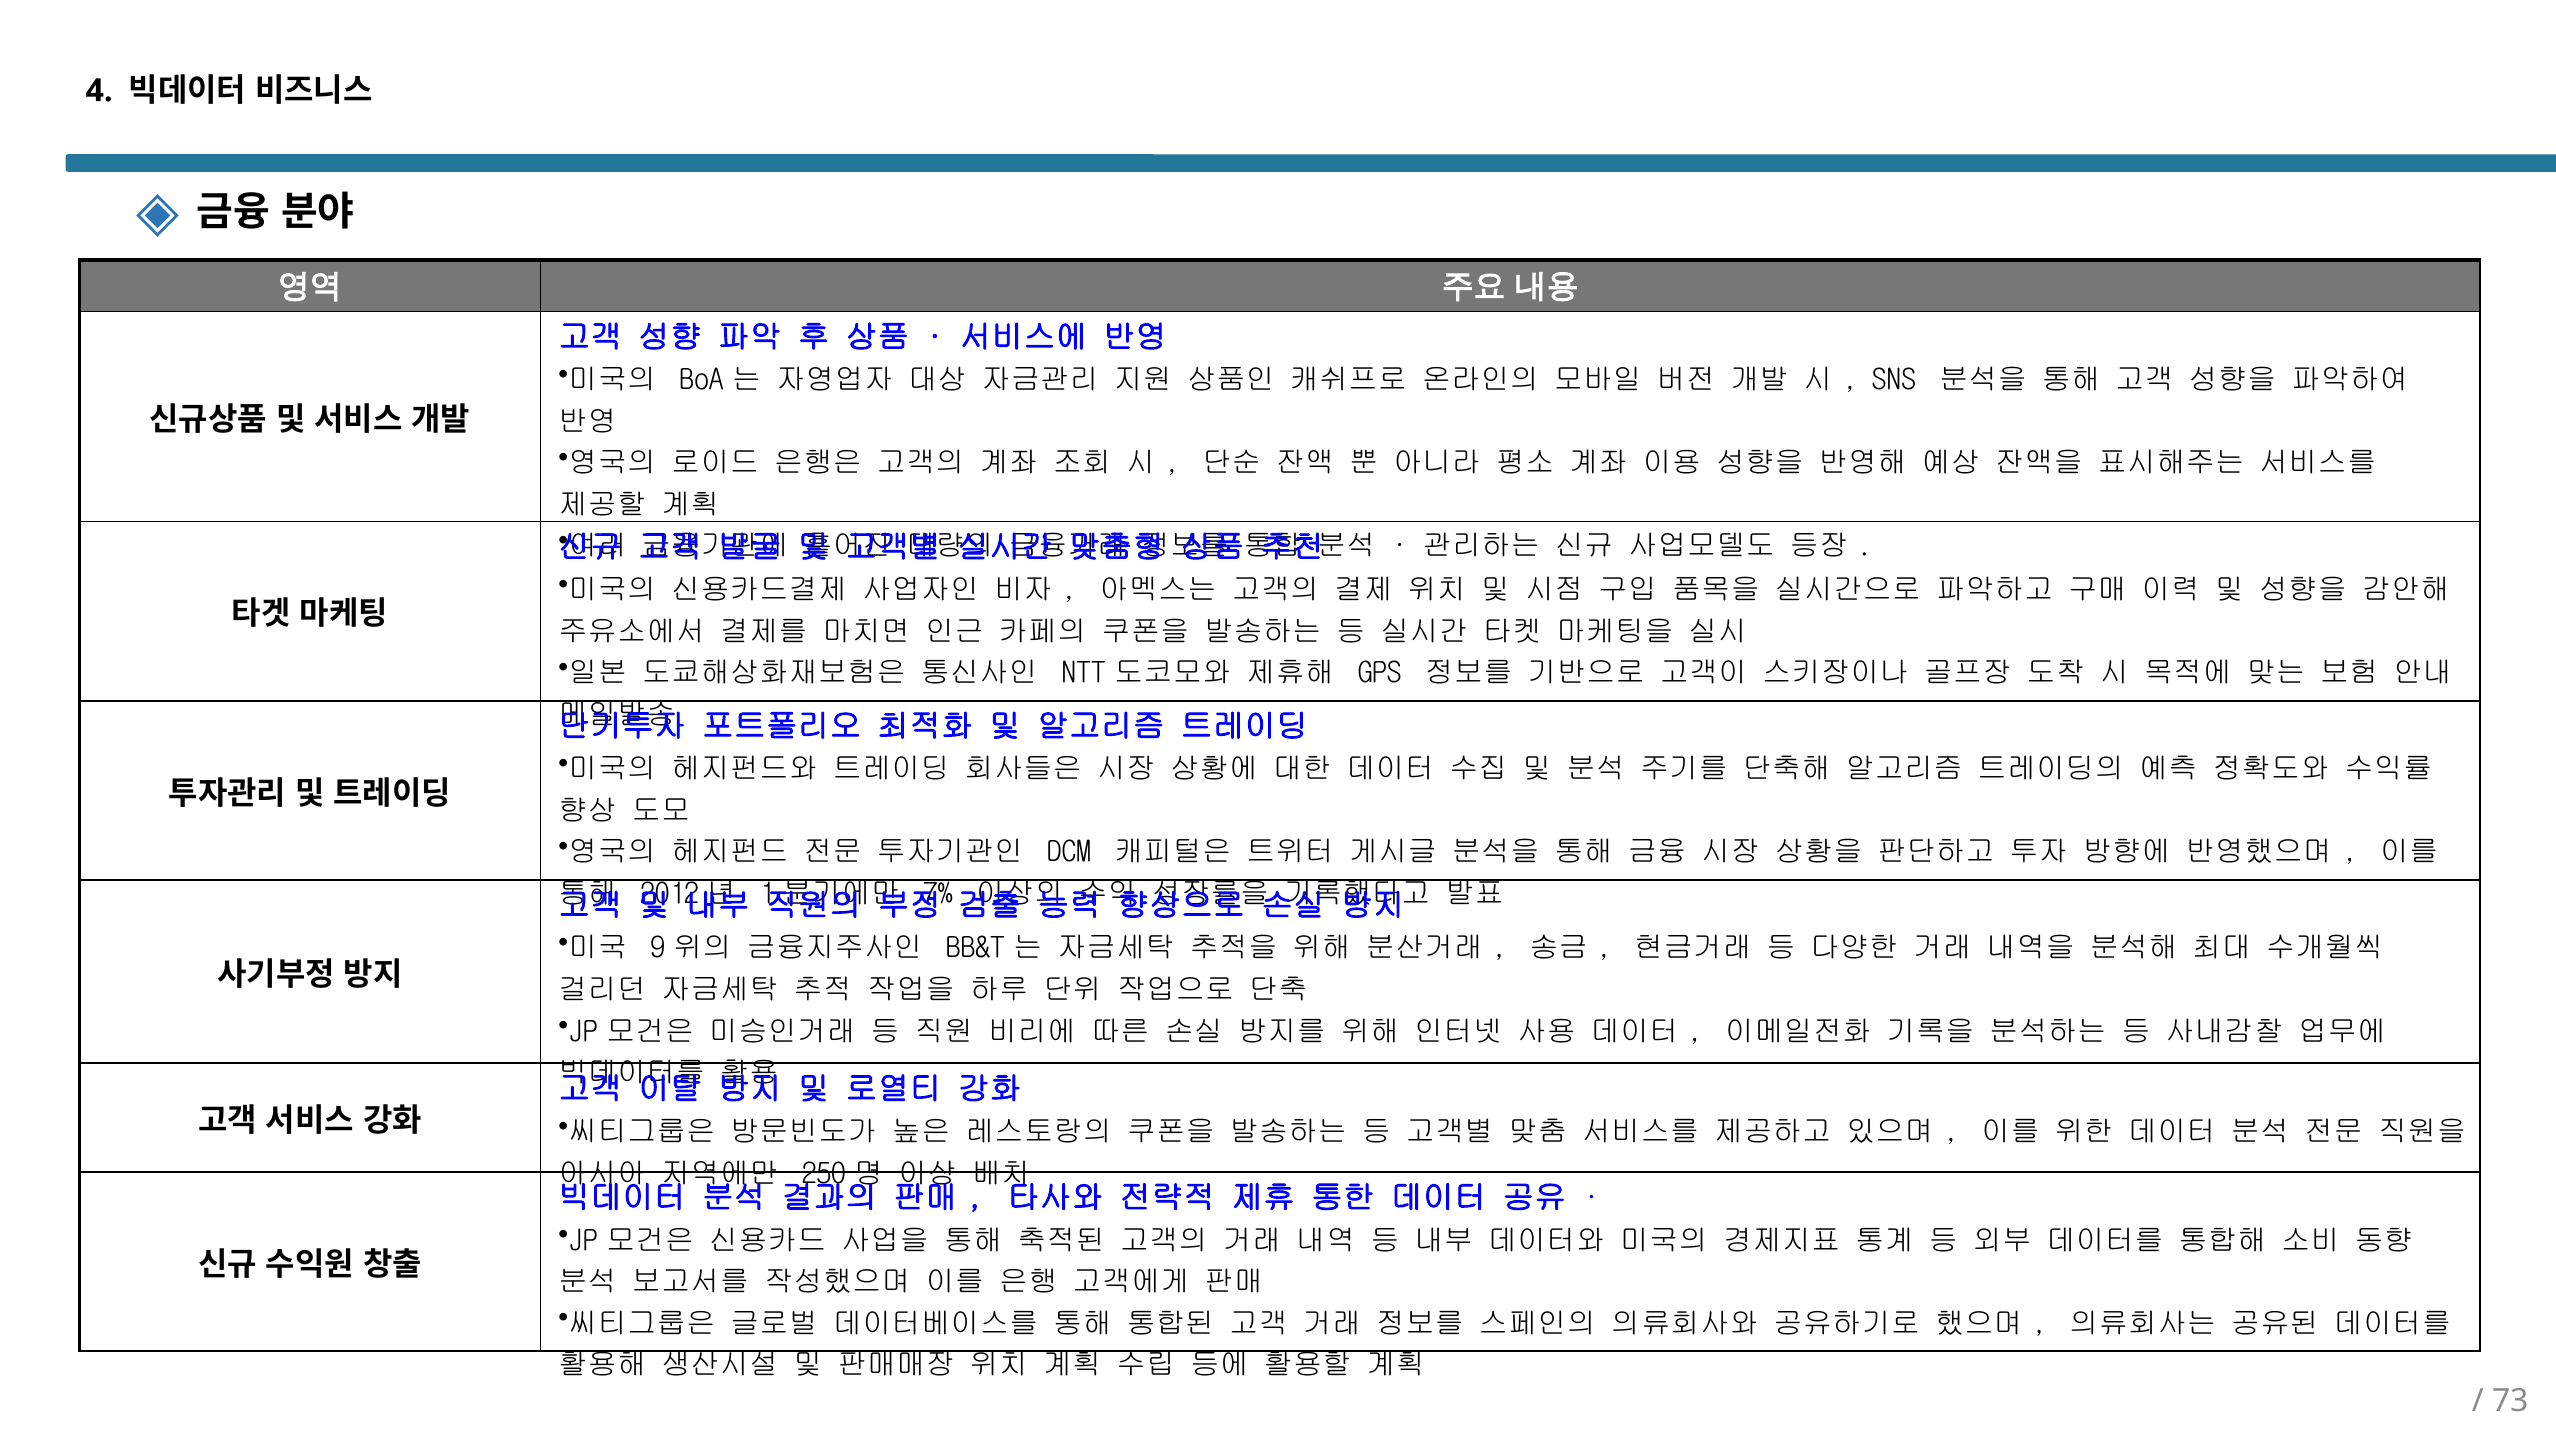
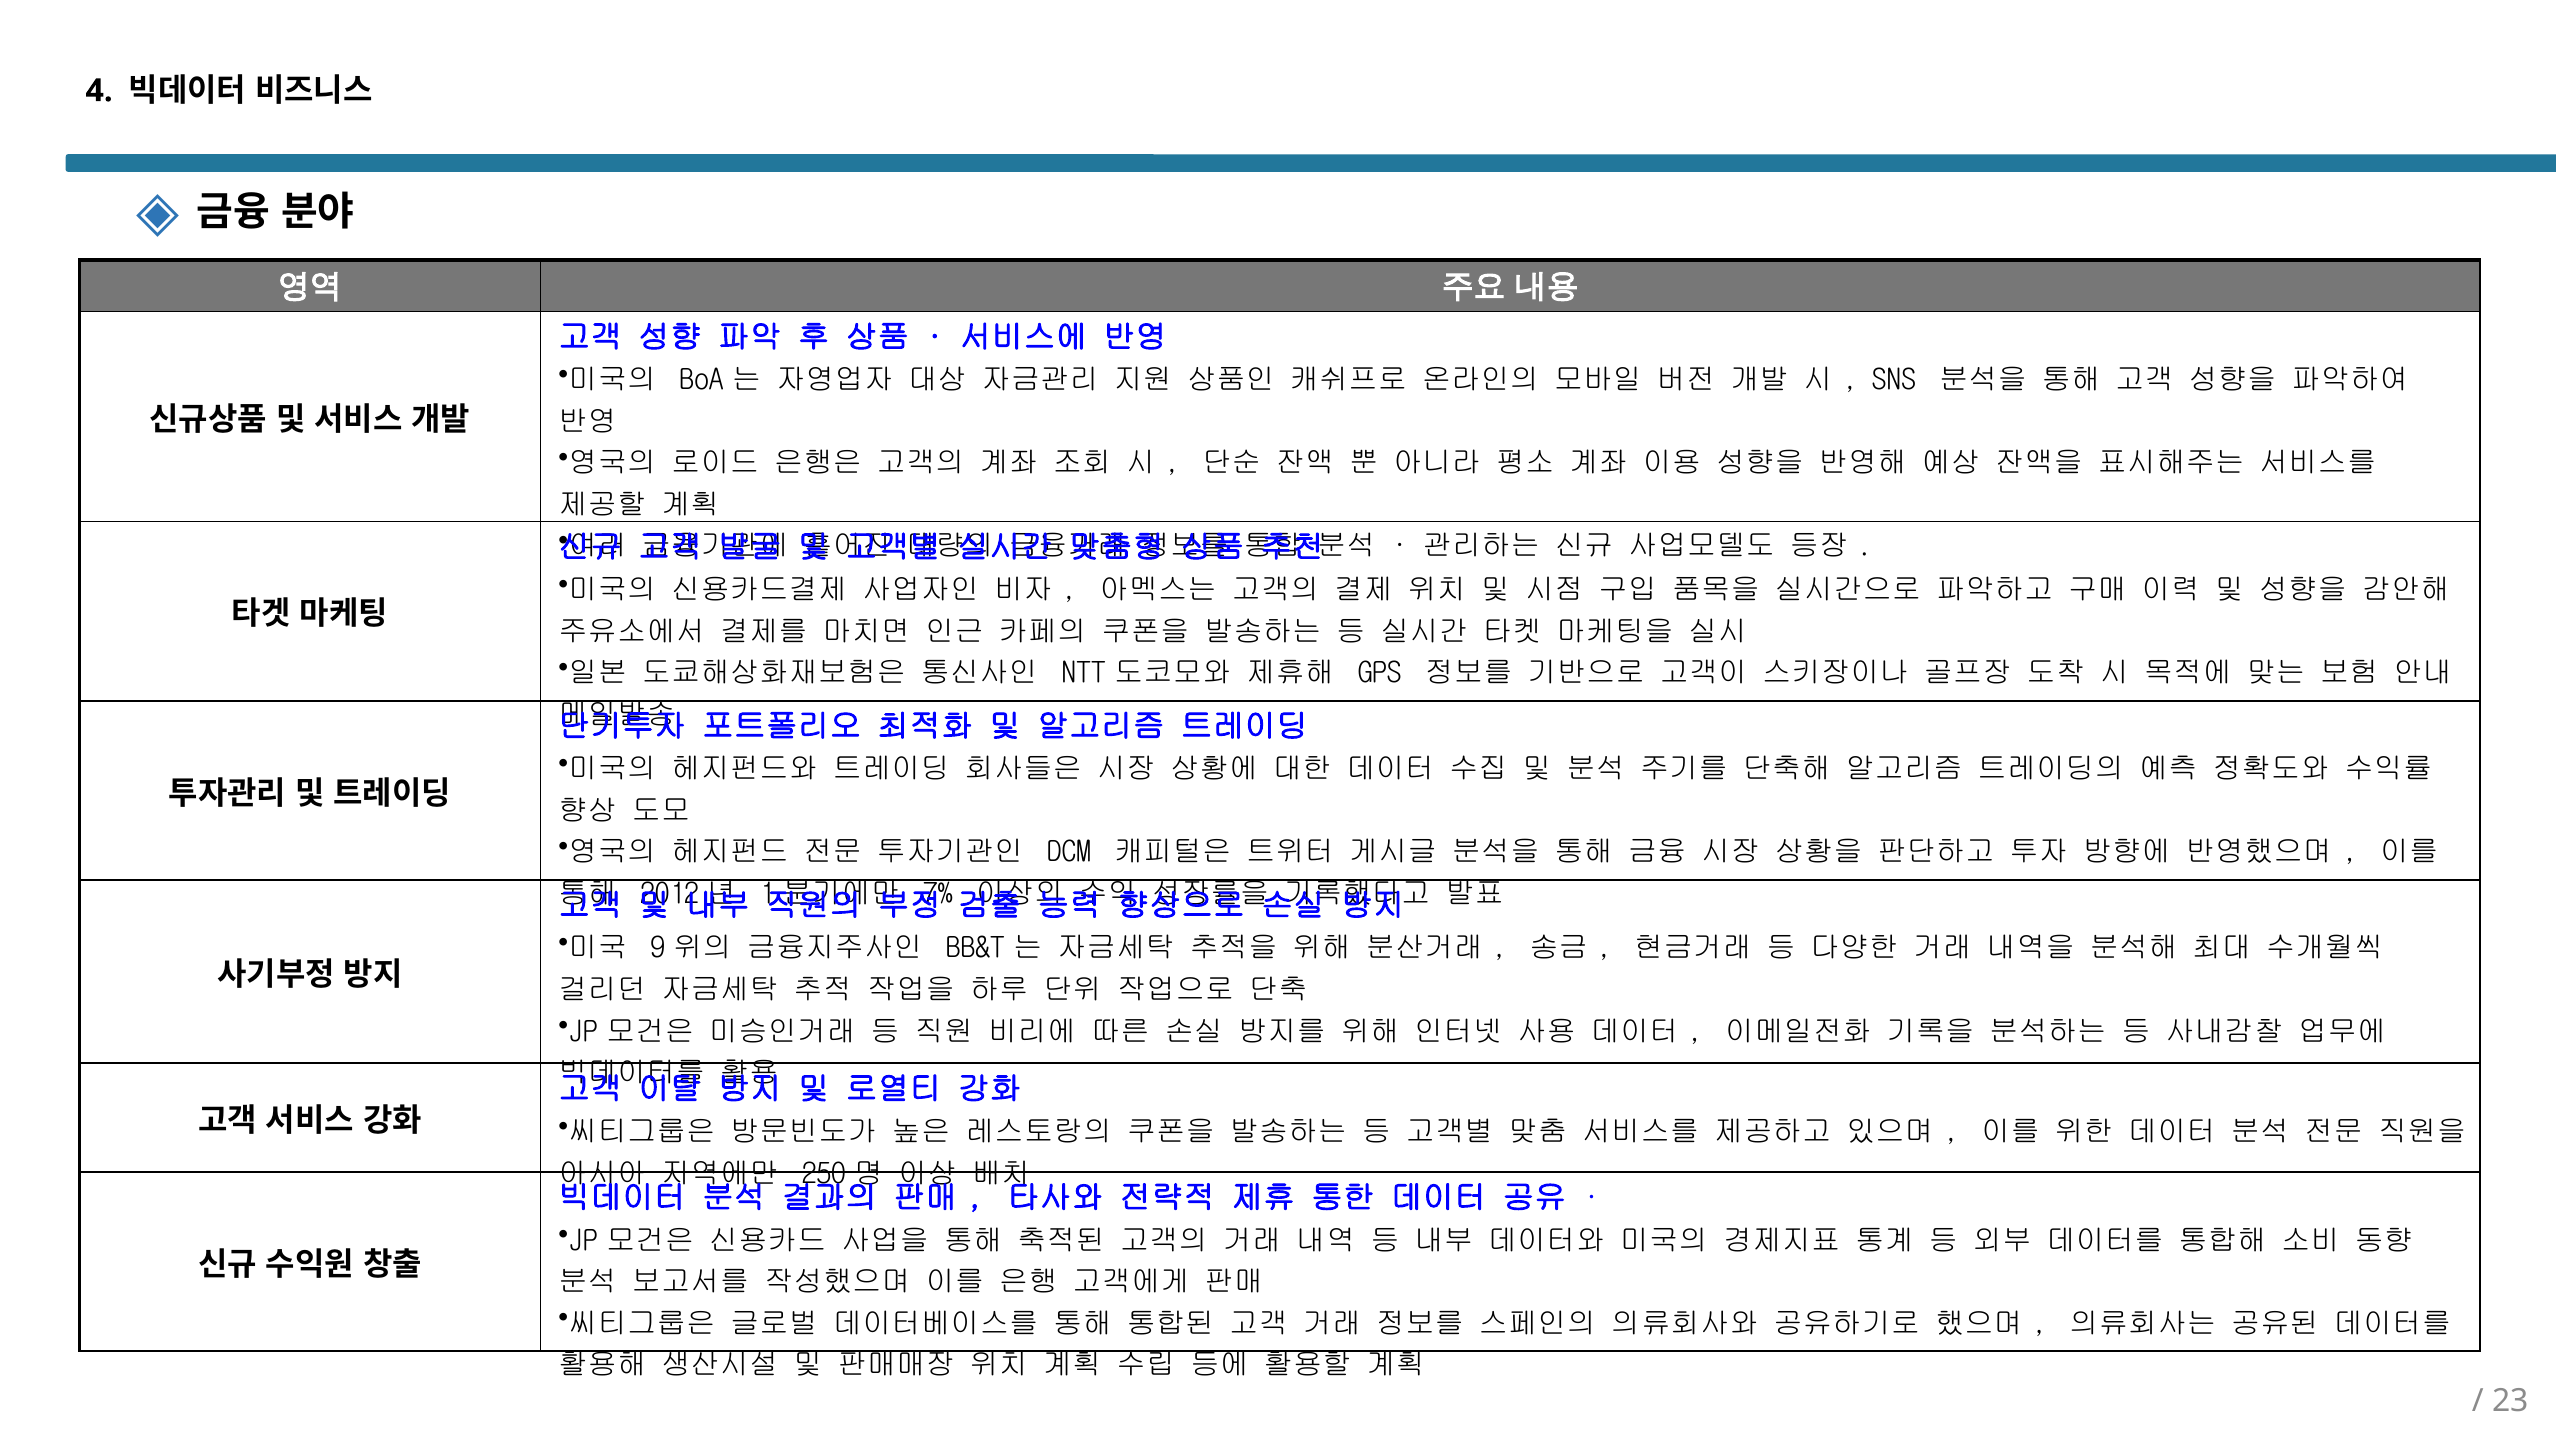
73: 73 -> 23
